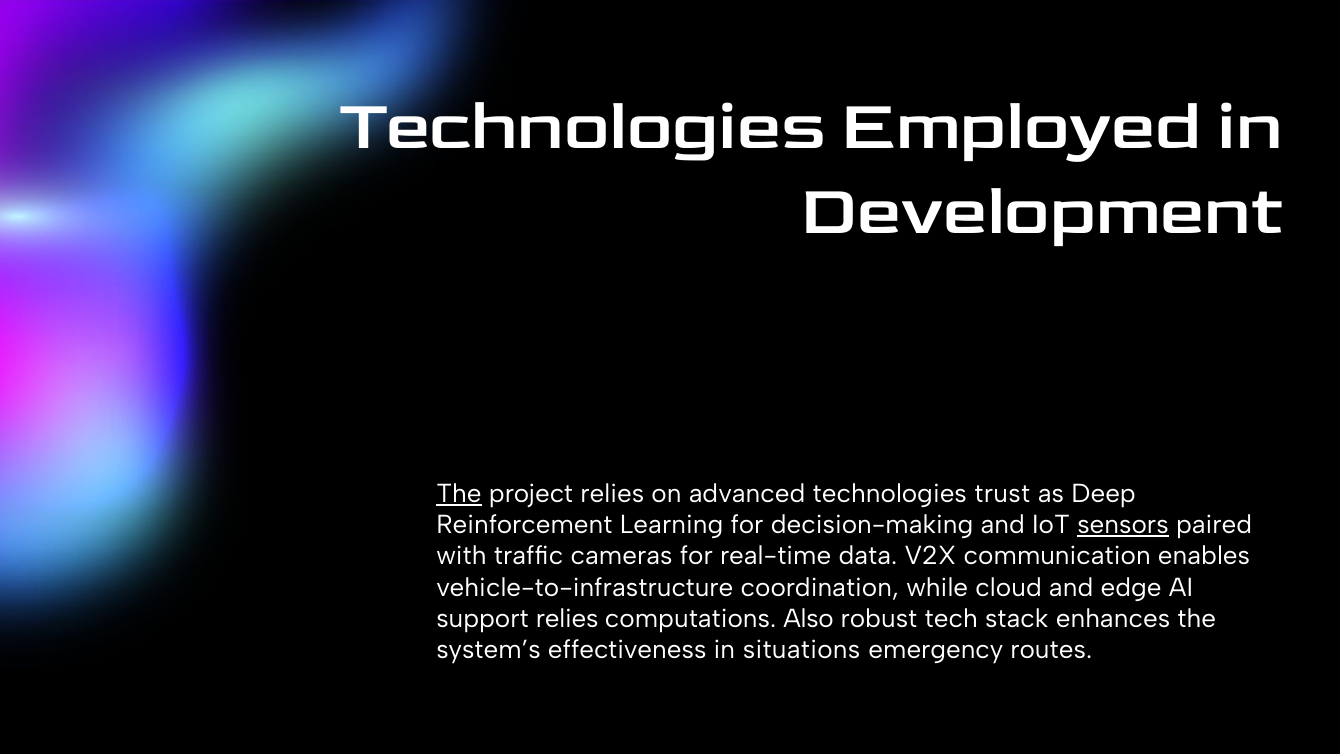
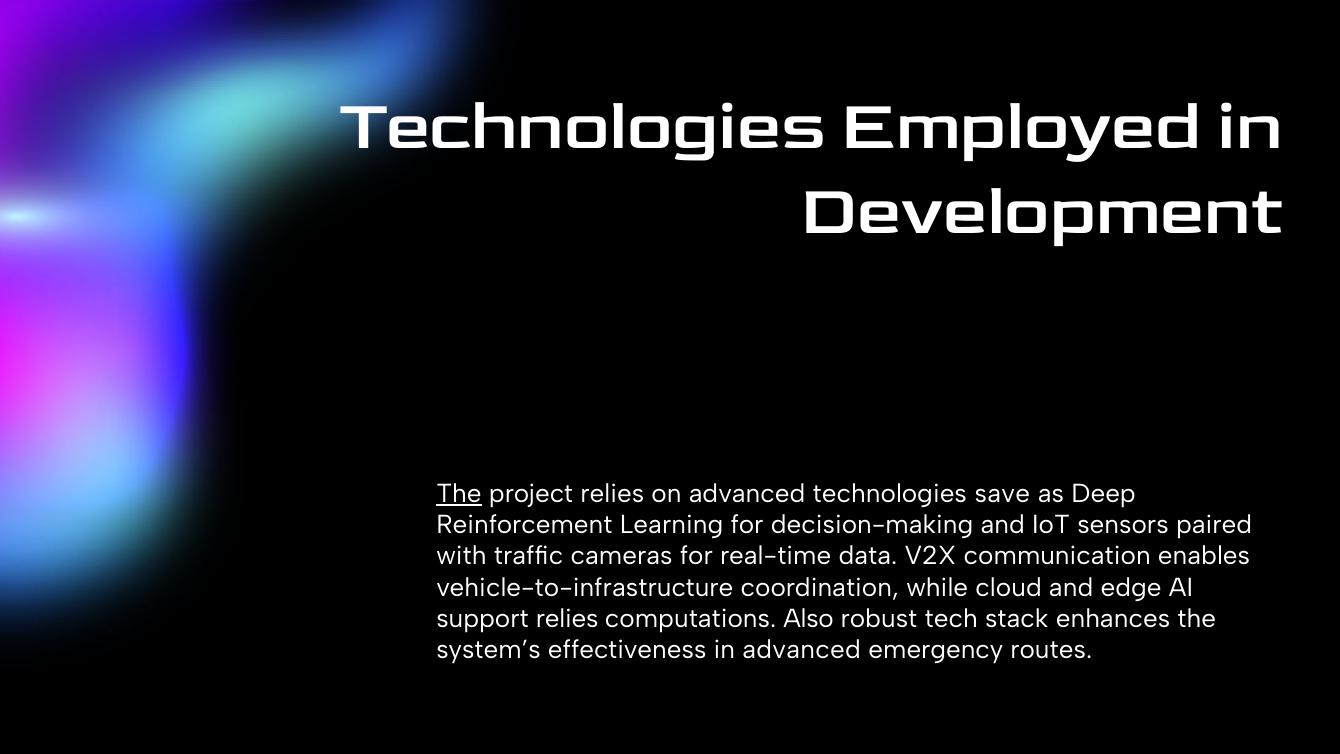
trust: trust -> save
sensors underline: present -> none
in situations: situations -> advanced
